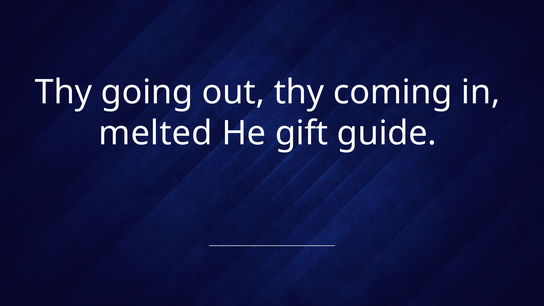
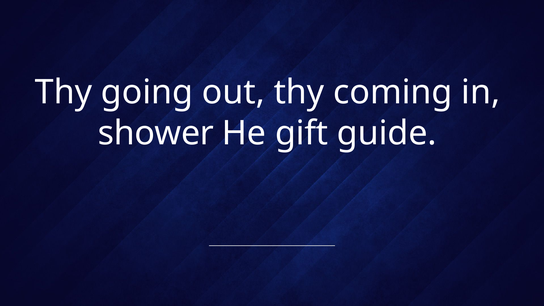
melted: melted -> shower
